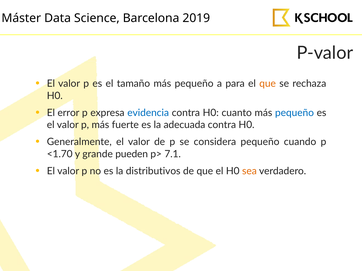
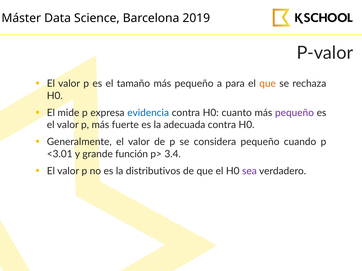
error: error -> mide
pequeño at (294, 113) colour: blue -> purple
<1.70: <1.70 -> <3.01
pueden: pueden -> función
7.1: 7.1 -> 3.4
sea colour: orange -> purple
